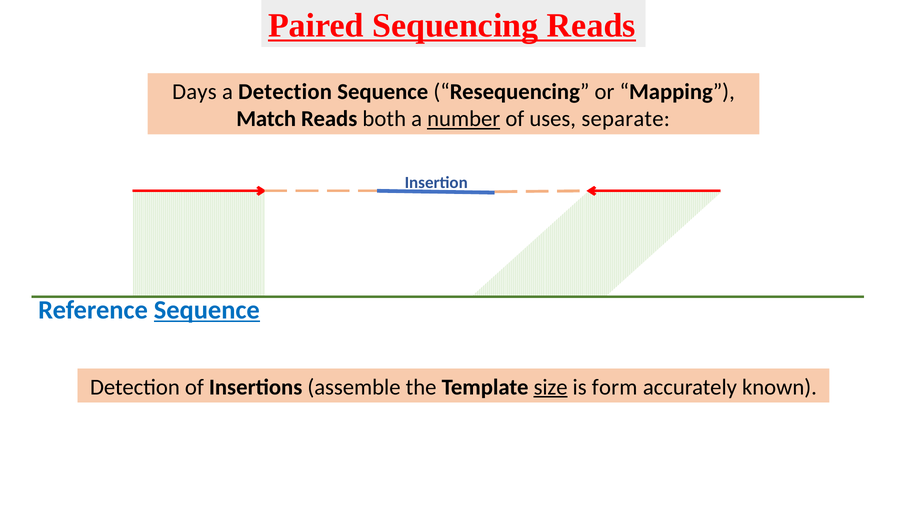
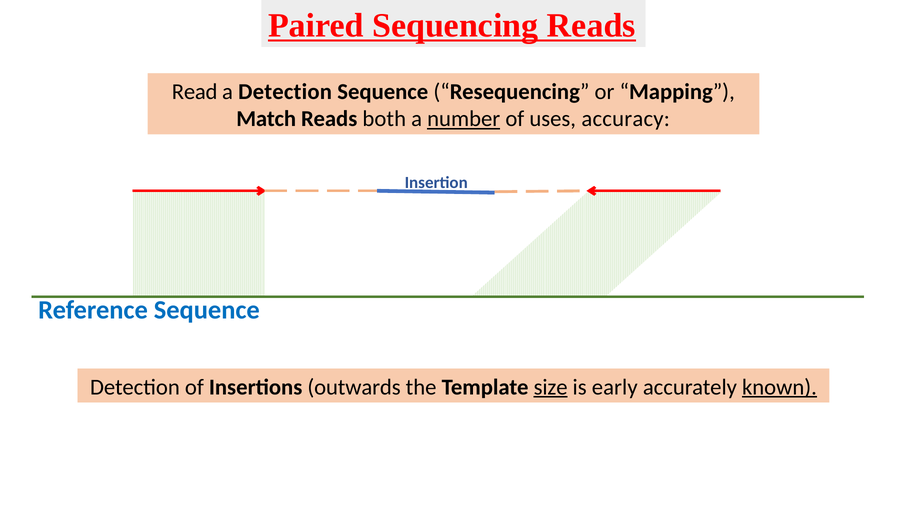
Days: Days -> Read
separate: separate -> accuracy
Sequence at (207, 310) underline: present -> none
assemble: assemble -> outwards
form: form -> early
known underline: none -> present
